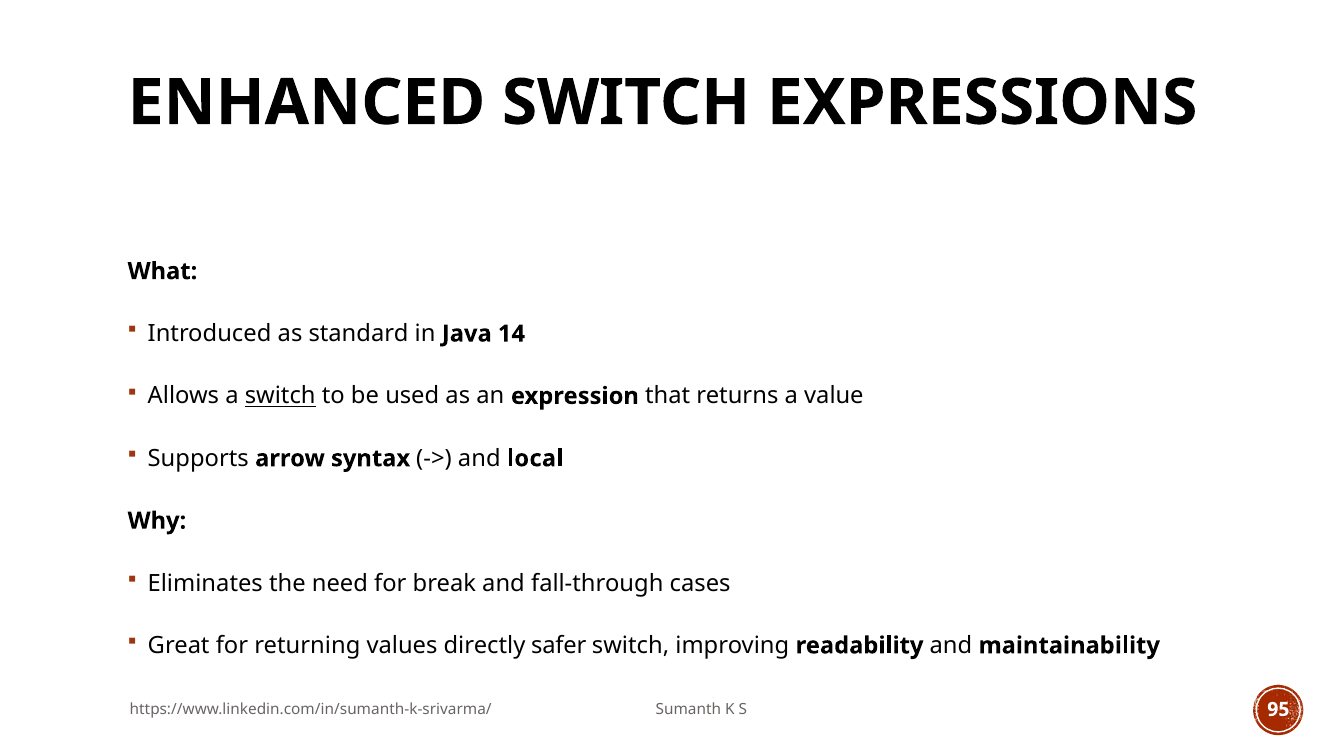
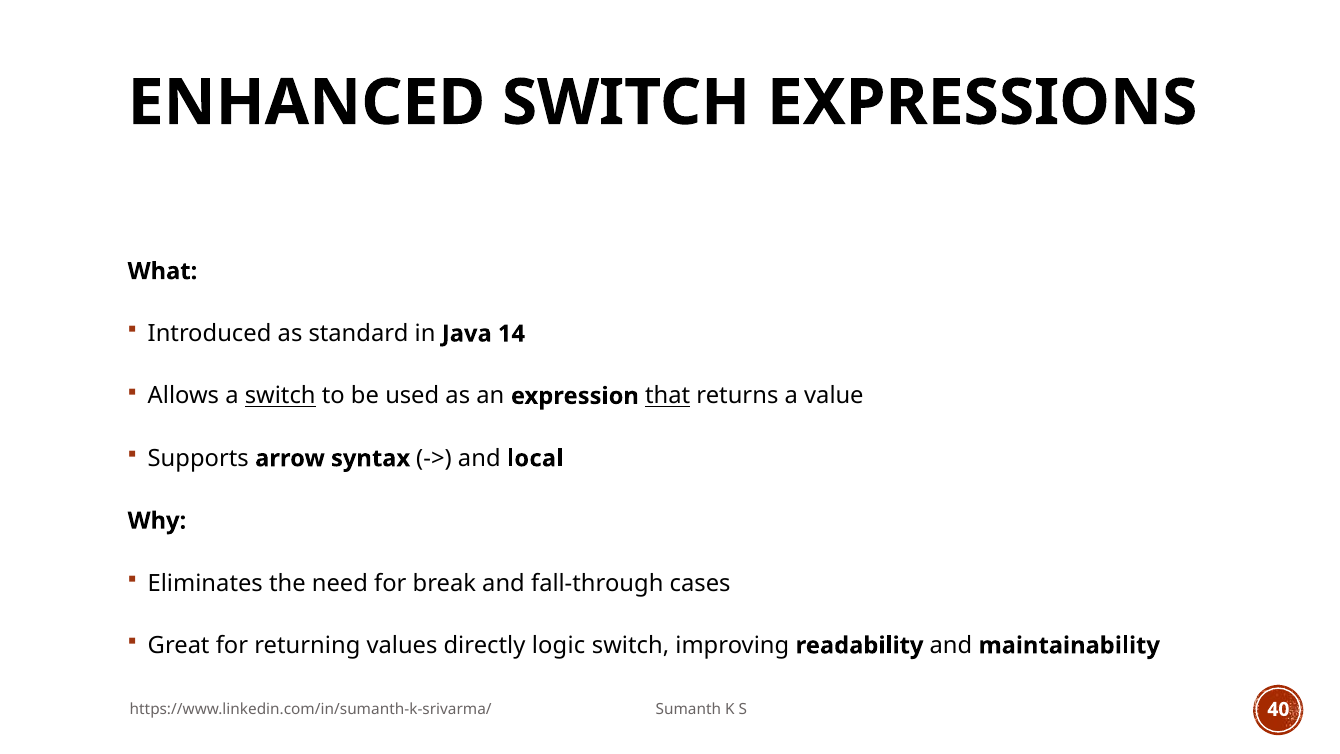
that underline: none -> present
safer: safer -> logic
95: 95 -> 40
